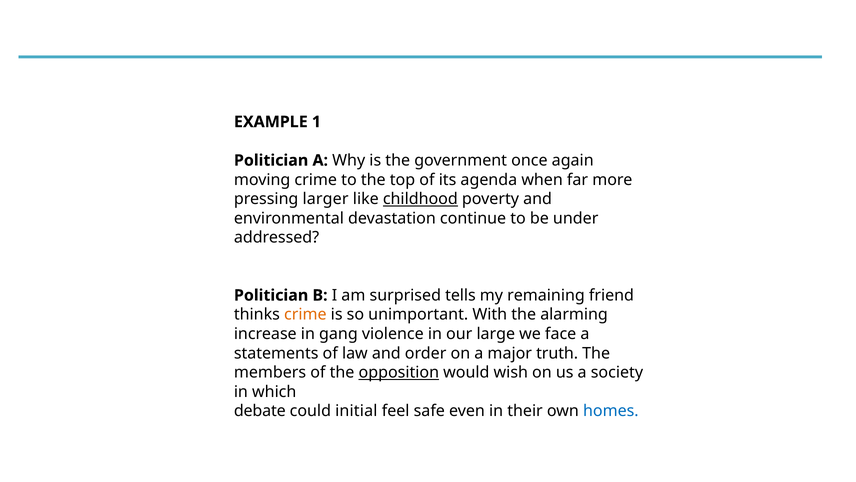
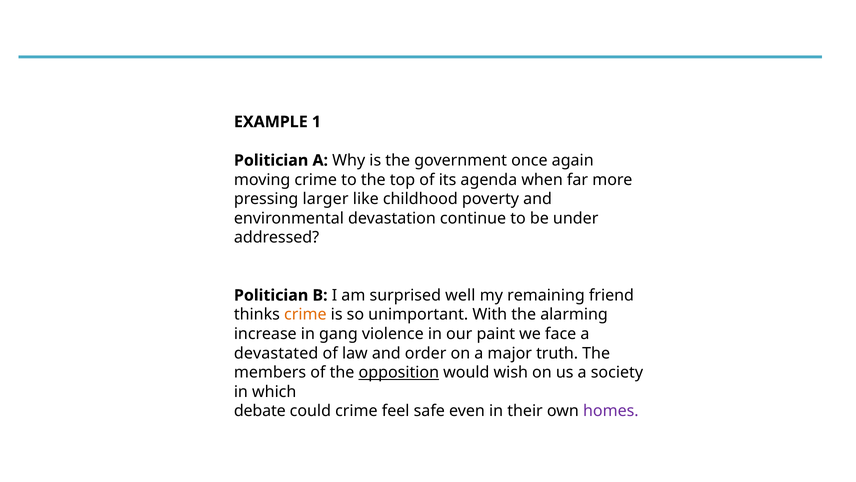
childhood underline: present -> none
tells: tells -> well
large: large -> paint
statements: statements -> devastated
could initial: initial -> crime
homes colour: blue -> purple
